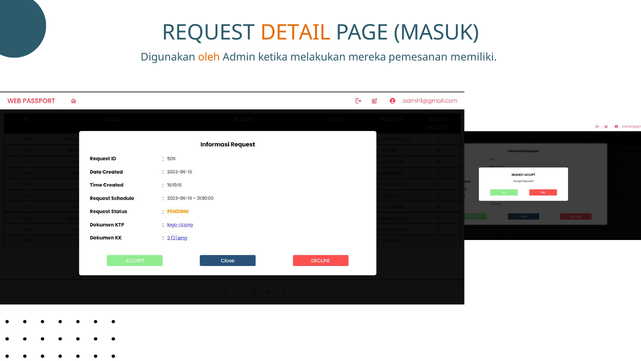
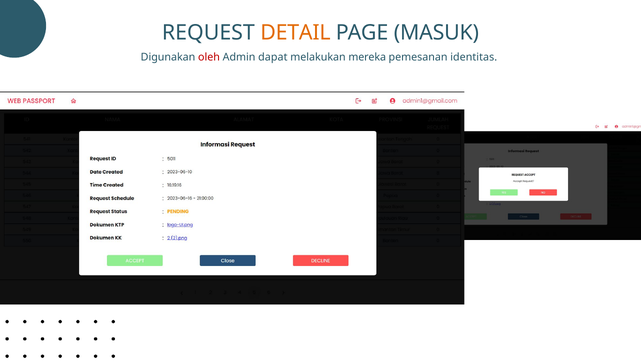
oleh colour: orange -> red
ketika: ketika -> dapat
memiliki: memiliki -> identitas
